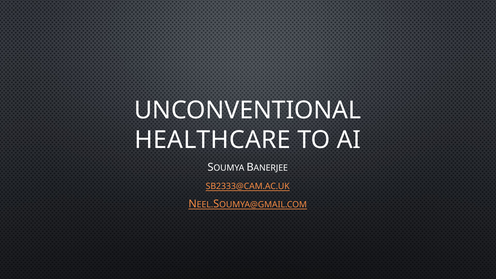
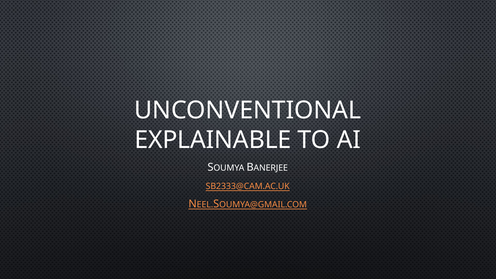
HEALTHCARE: HEALTHCARE -> EXPLAINABLE
